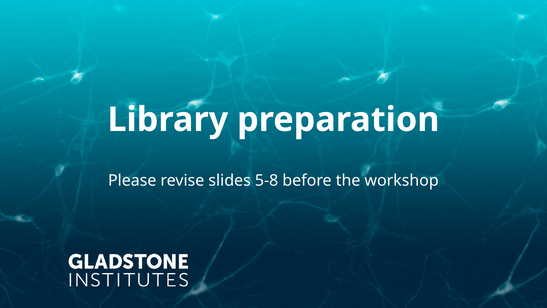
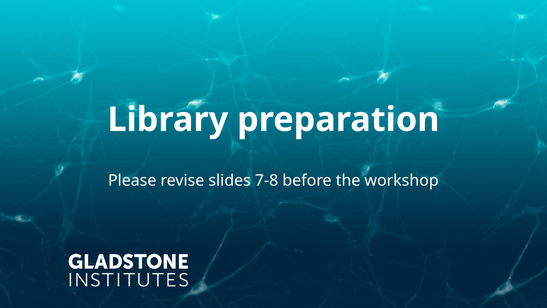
5-8: 5-8 -> 7-8
